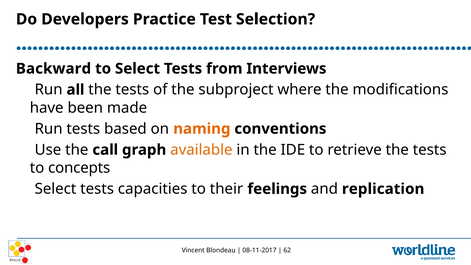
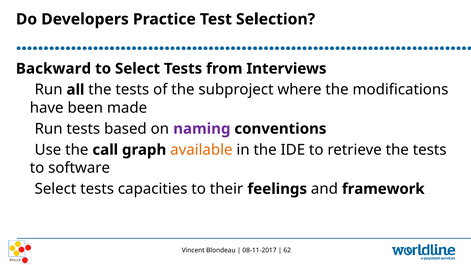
naming colour: orange -> purple
concepts: concepts -> software
replication: replication -> framework
